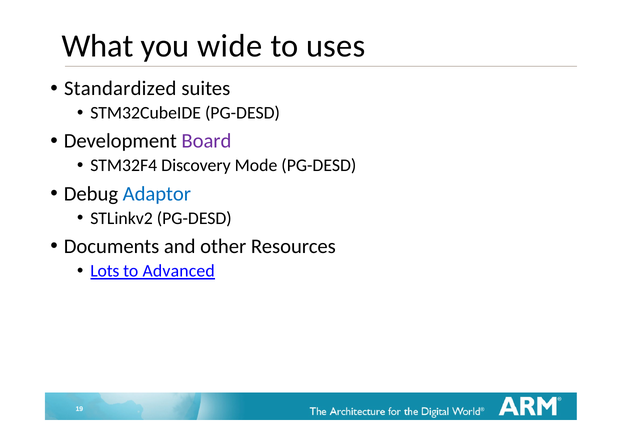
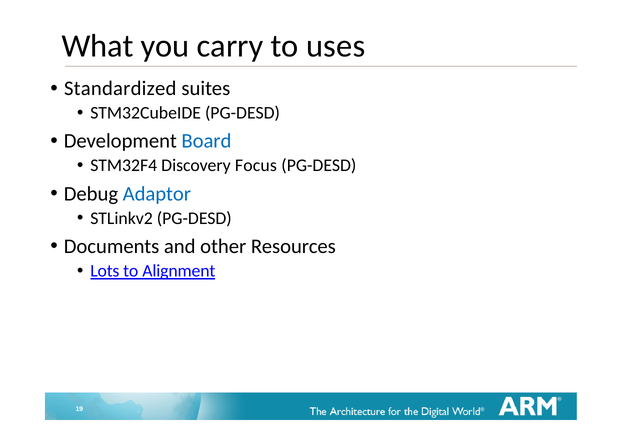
wide: wide -> carry
Board colour: purple -> blue
Mode: Mode -> Focus
Advanced: Advanced -> Alignment
